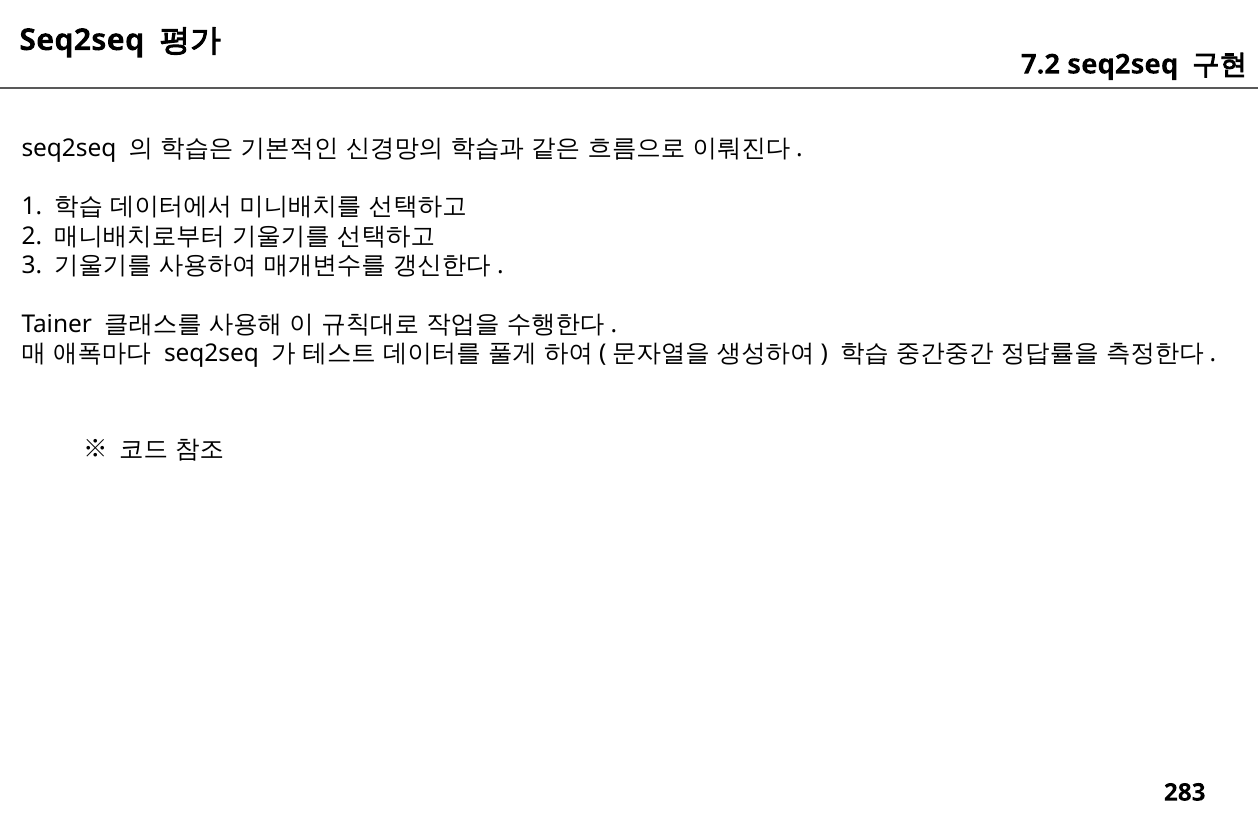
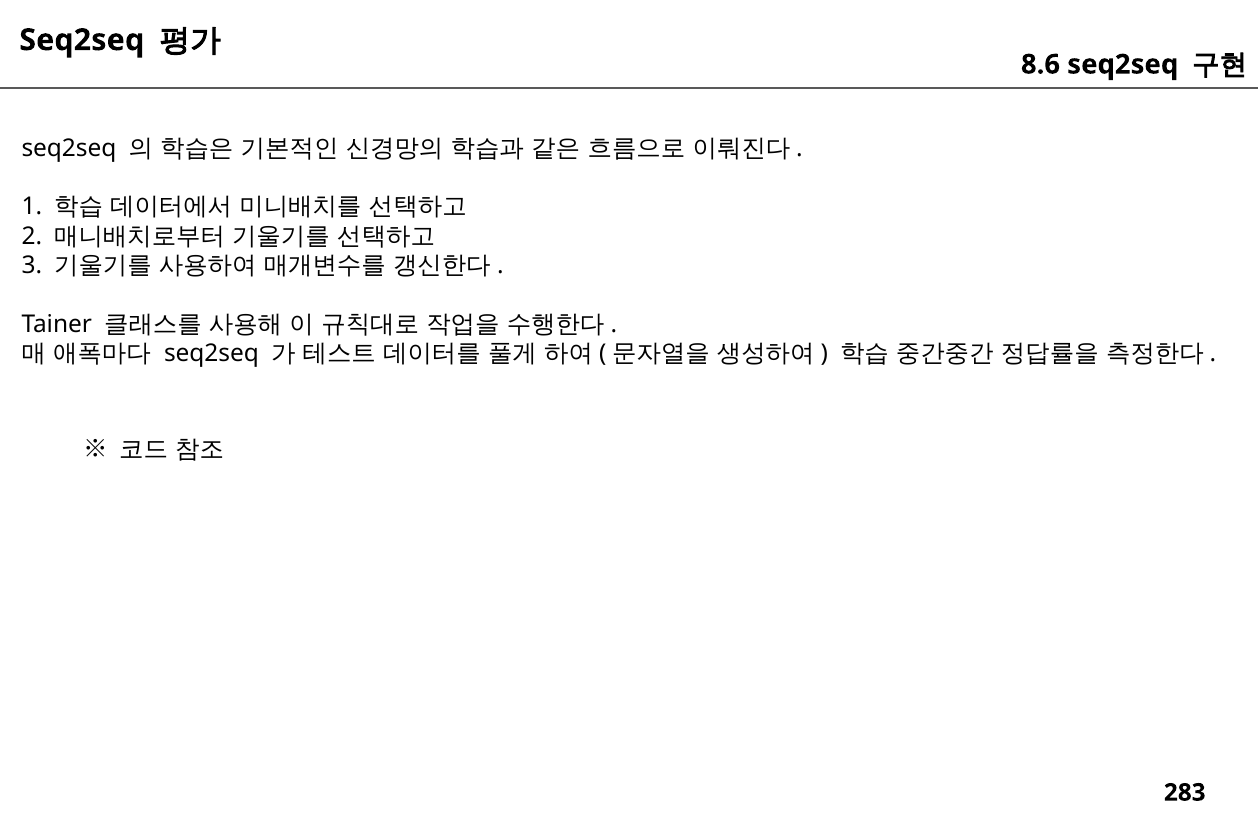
7.2: 7.2 -> 8.6
